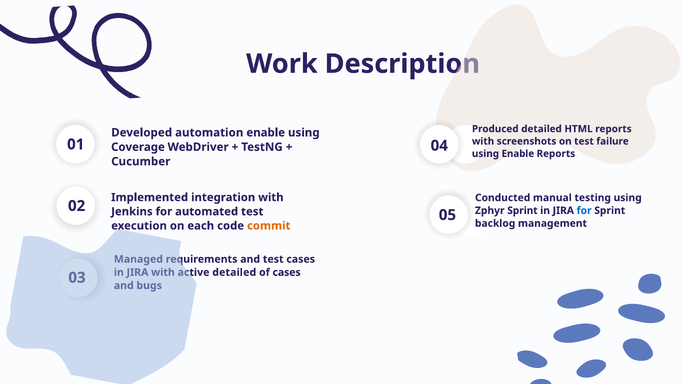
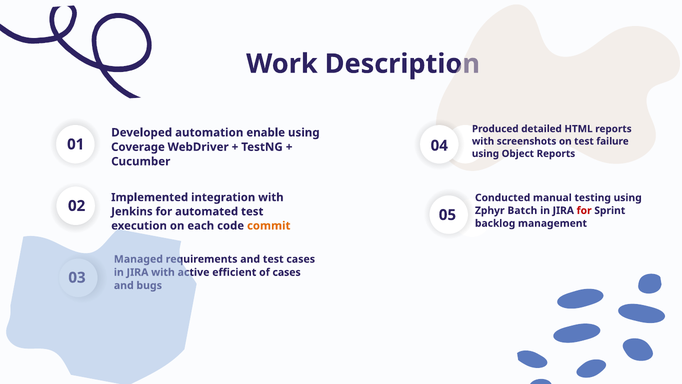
using Enable: Enable -> Object
Zphyr Sprint: Sprint -> Batch
for at (584, 210) colour: blue -> red
detailed at (234, 272): detailed -> efficient
